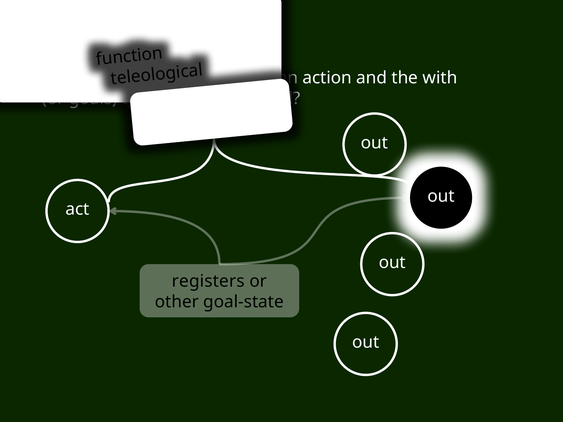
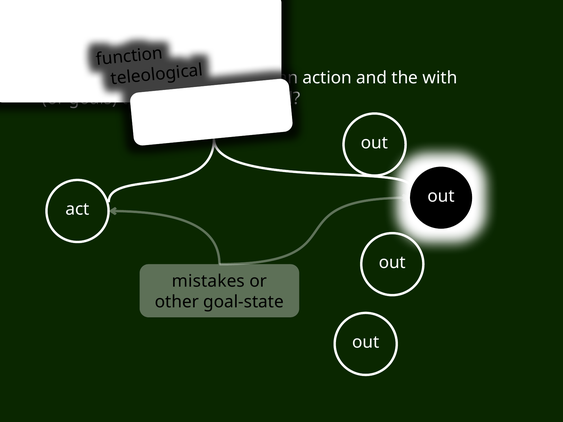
registers: registers -> mistakes
